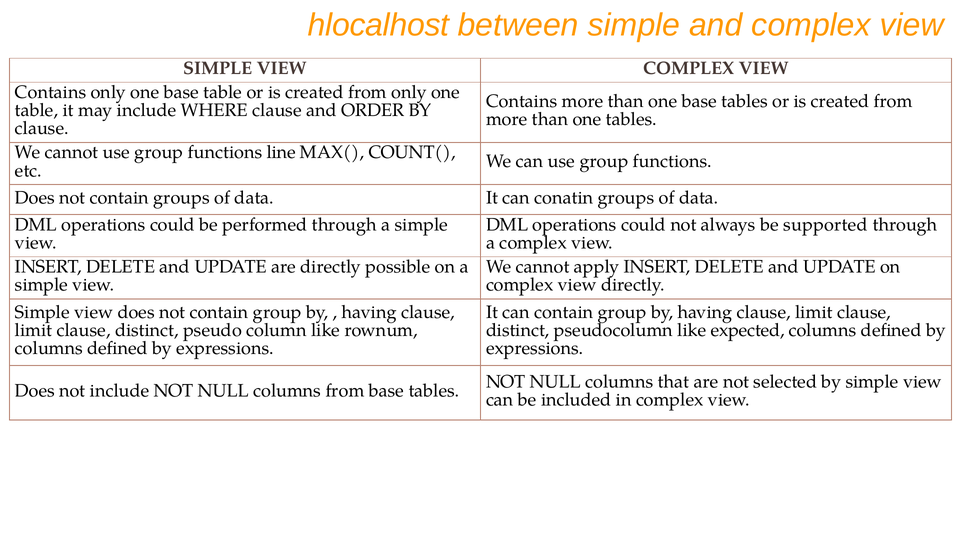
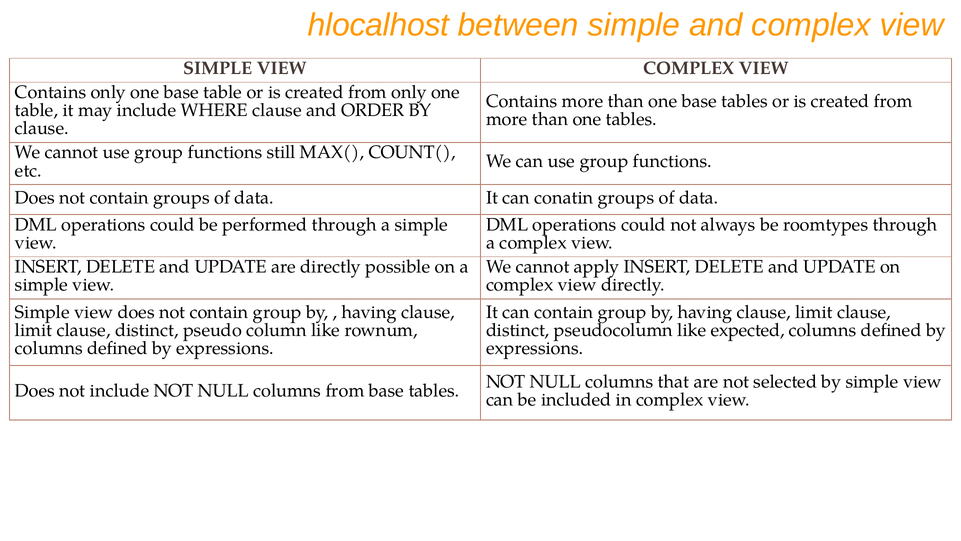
line: line -> still
supported: supported -> roomtypes
